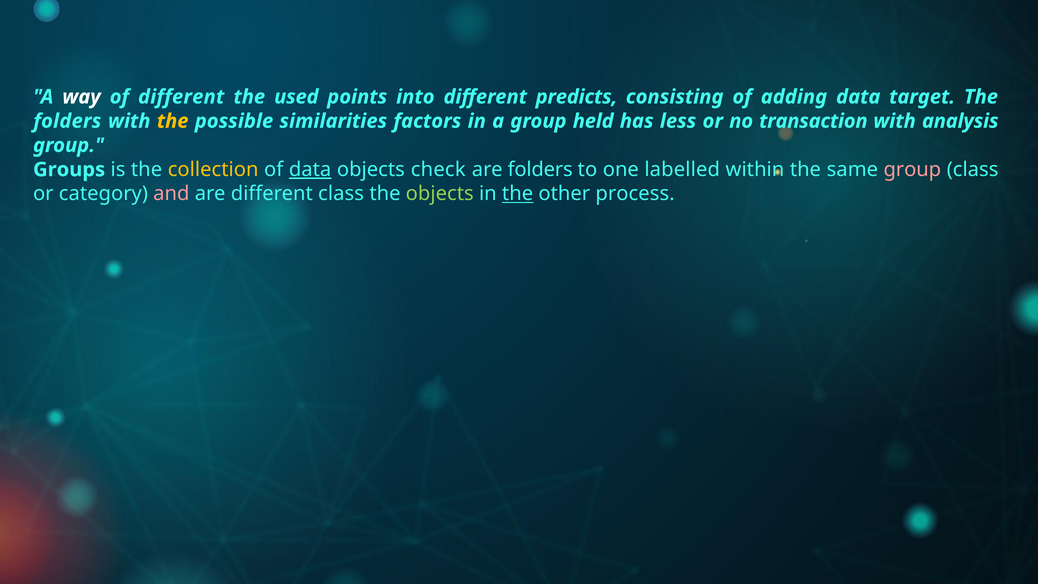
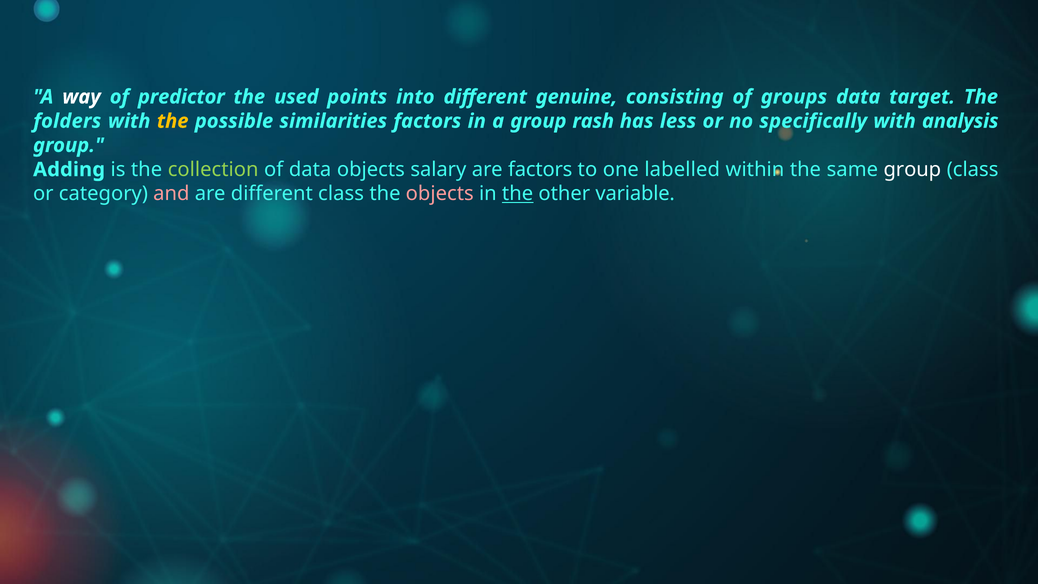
of different: different -> predictor
predicts: predicts -> genuine
adding: adding -> groups
held: held -> rash
transaction: transaction -> specifically
Groups: Groups -> Adding
collection colour: yellow -> light green
data at (310, 170) underline: present -> none
check: check -> salary
are folders: folders -> factors
group at (912, 170) colour: pink -> white
objects at (440, 194) colour: light green -> pink
process: process -> variable
